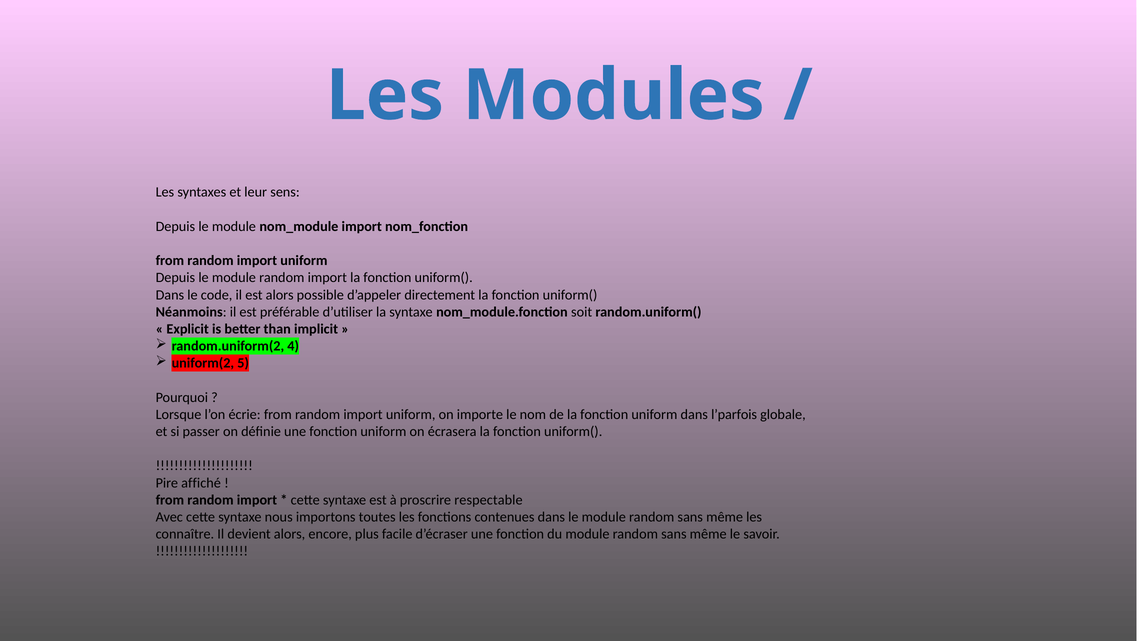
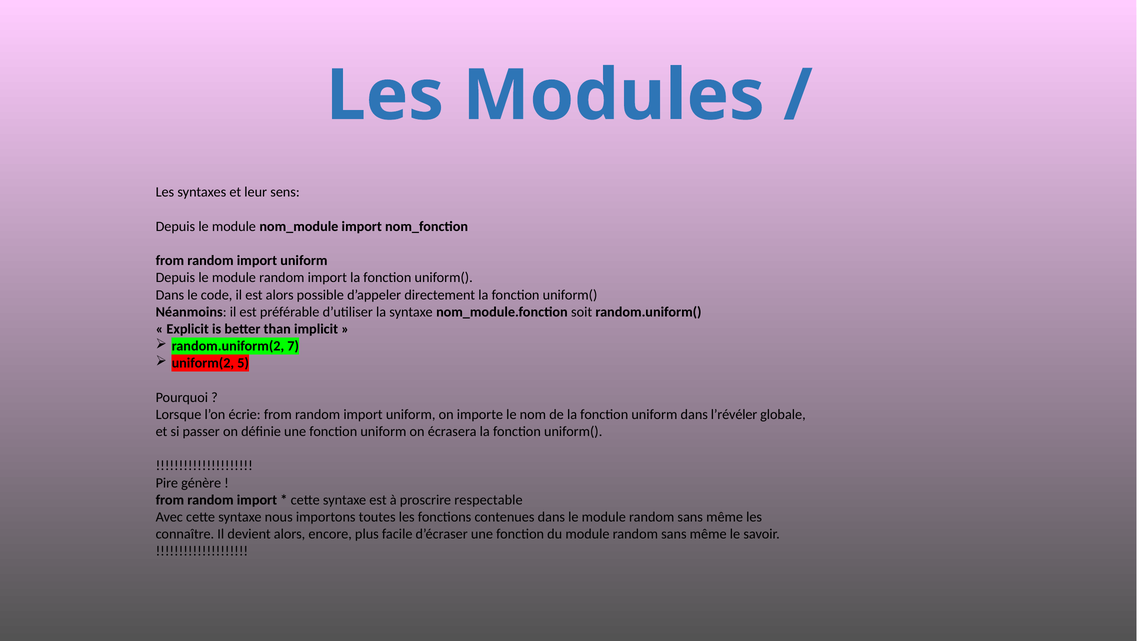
4: 4 -> 7
l’parfois: l’parfois -> l’révéler
affiché: affiché -> génère
